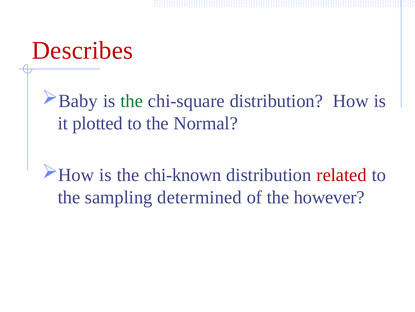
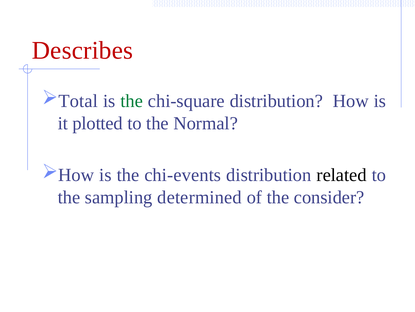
Baby: Baby -> Total
chi-known: chi-known -> chi-events
related colour: red -> black
however: however -> consider
